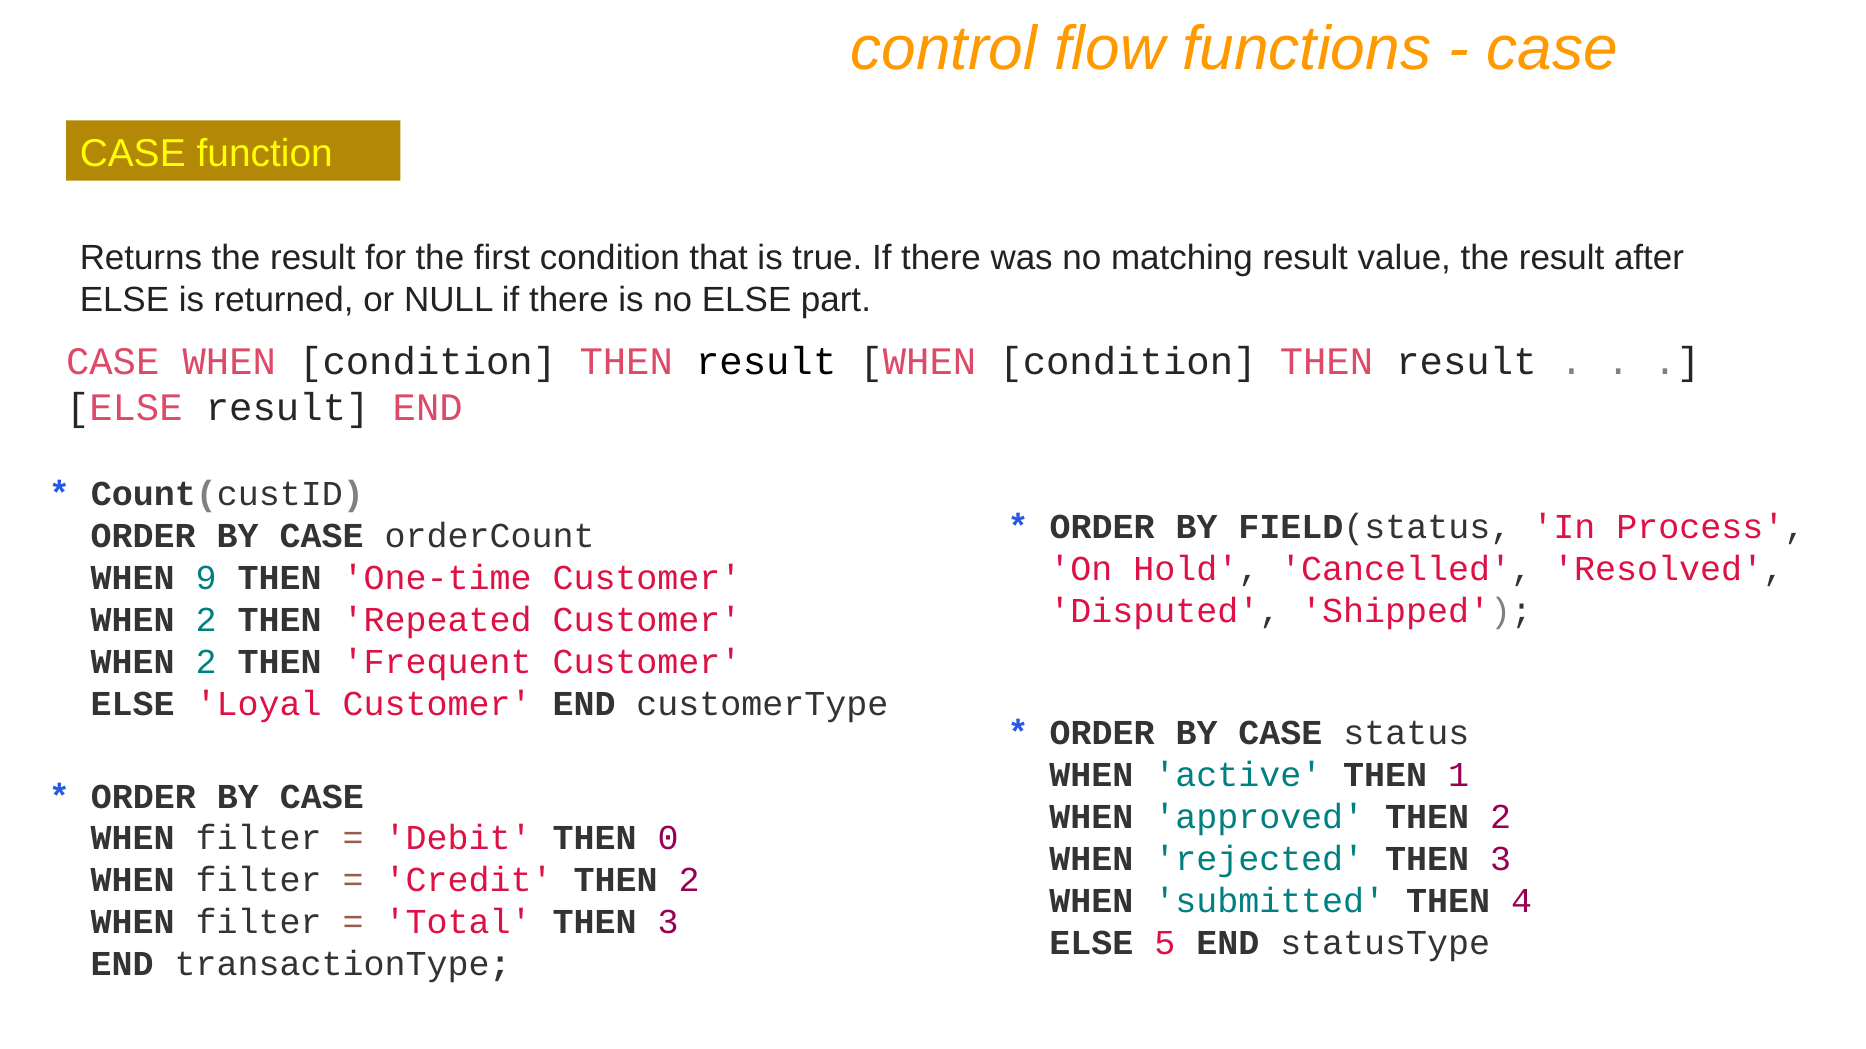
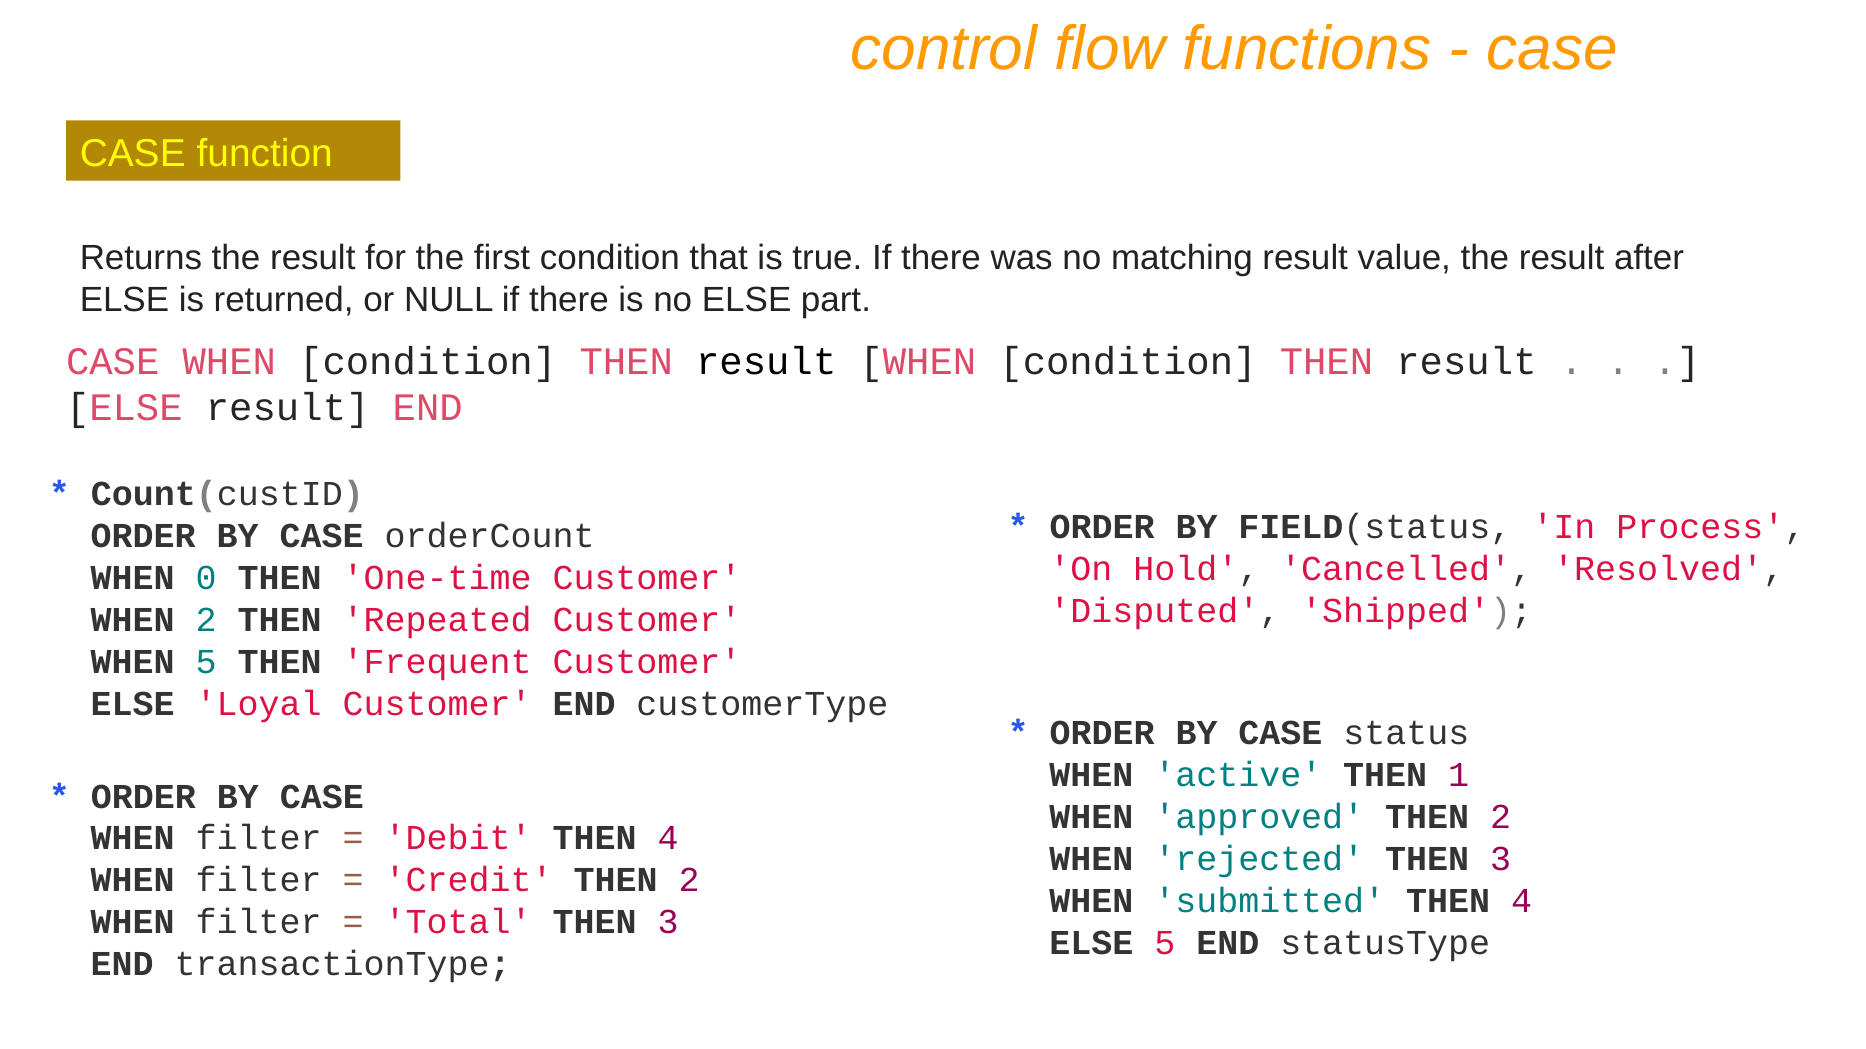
9: 9 -> 0
2 at (206, 662): 2 -> 5
Debit THEN 0: 0 -> 4
